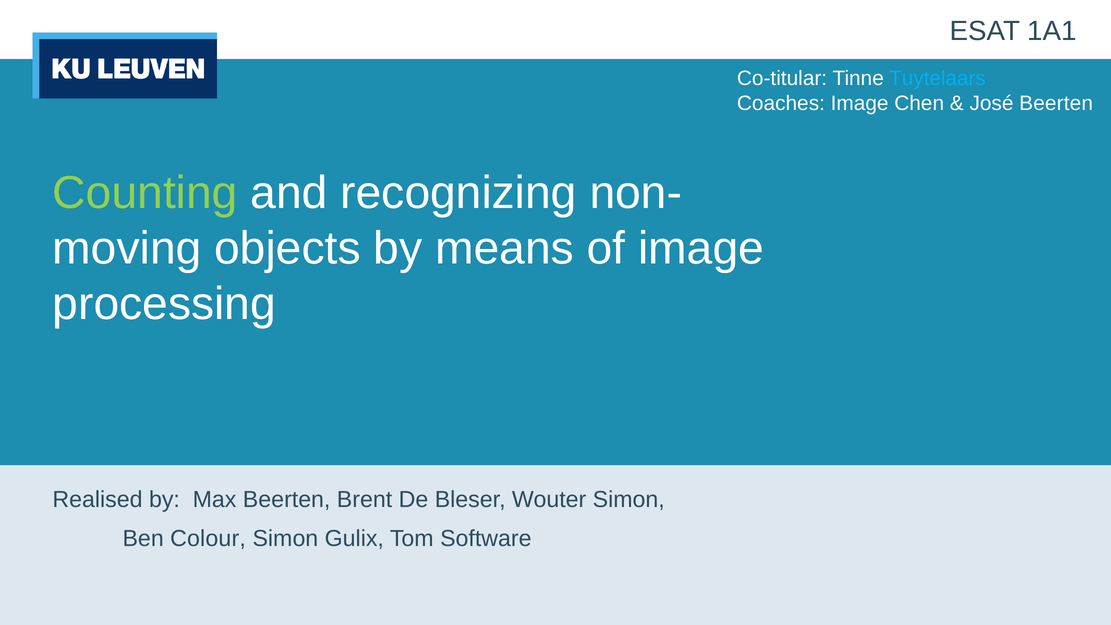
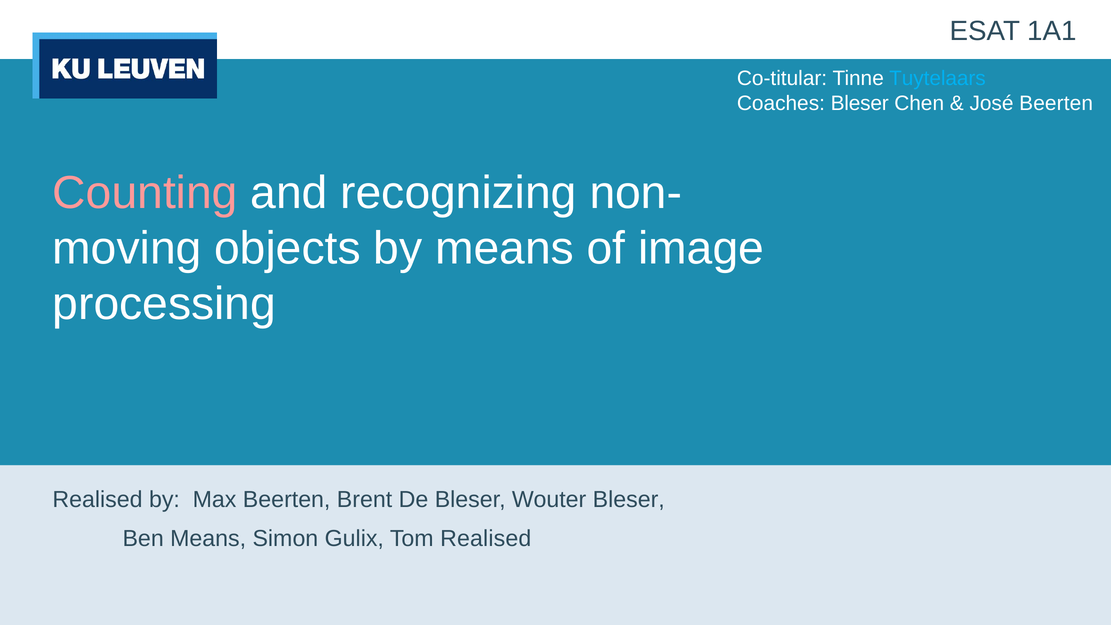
Coaches Image: Image -> Bleser
Counting colour: light green -> pink
Wouter Simon: Simon -> Bleser
Ben Colour: Colour -> Means
Tom Software: Software -> Realised
